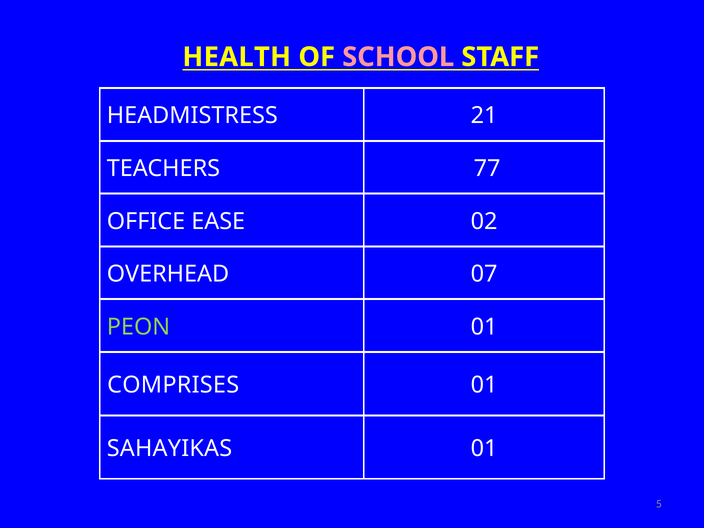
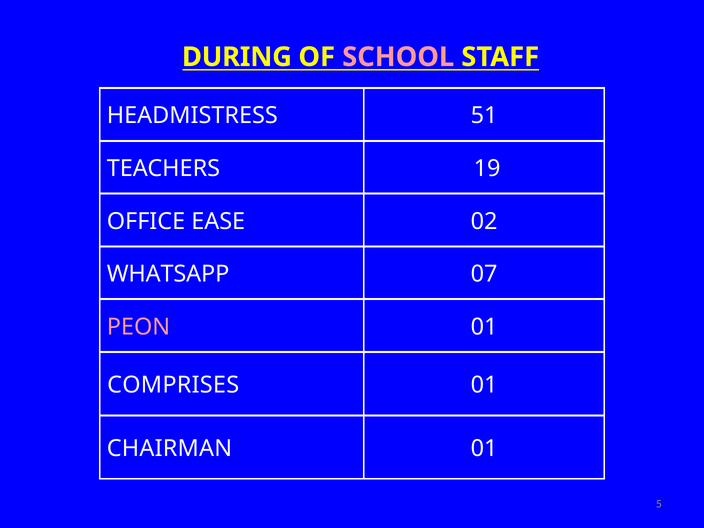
HEALTH: HEALTH -> DURING
21: 21 -> 51
77: 77 -> 19
OVERHEAD: OVERHEAD -> WHATSAPP
PEON colour: light green -> pink
SAHAYIKAS: SAHAYIKAS -> CHAIRMAN
